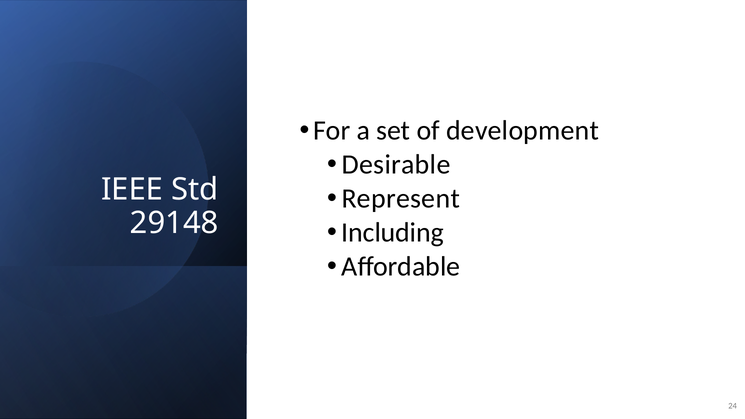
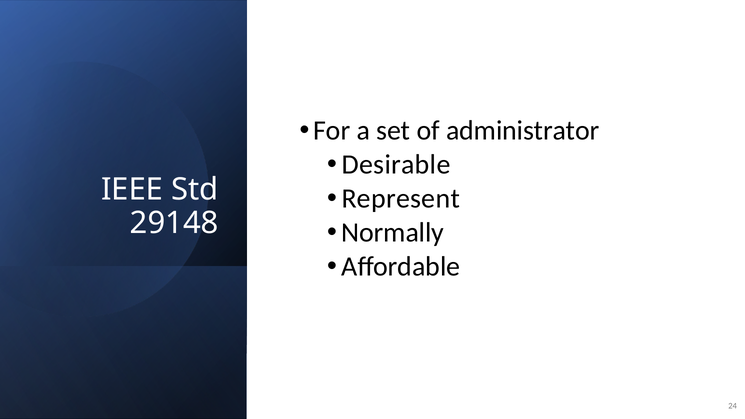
development: development -> administrator
Including: Including -> Normally
